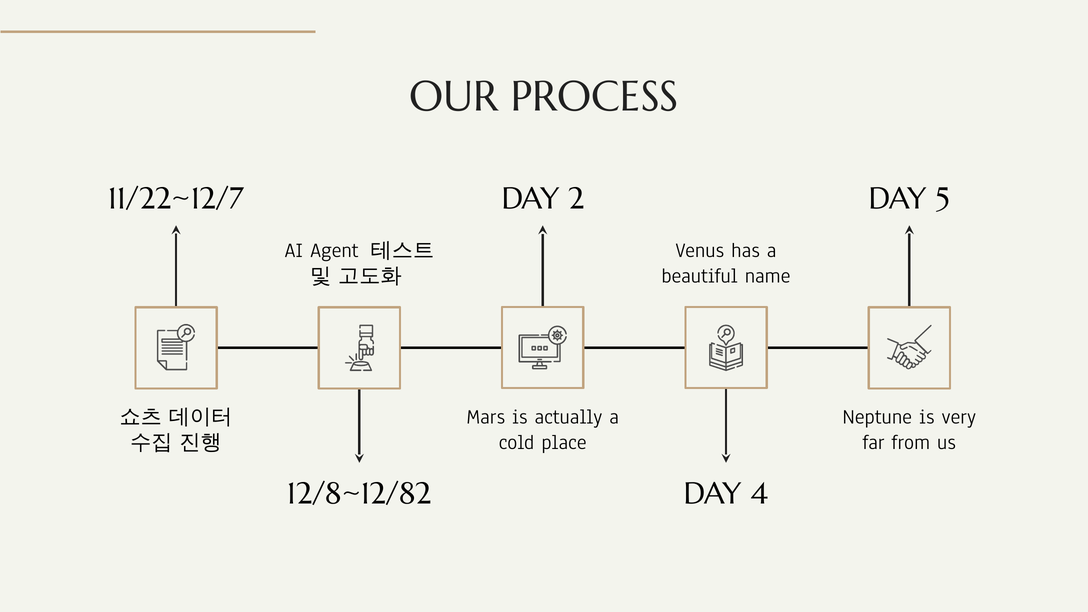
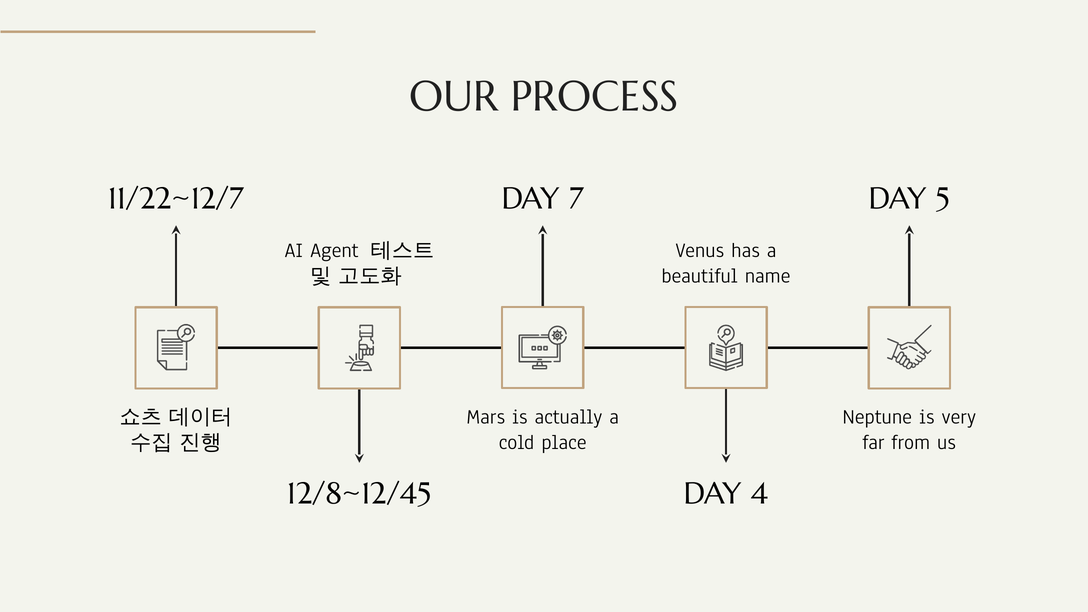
2: 2 -> 7
12/8~12/82: 12/8~12/82 -> 12/8~12/45
